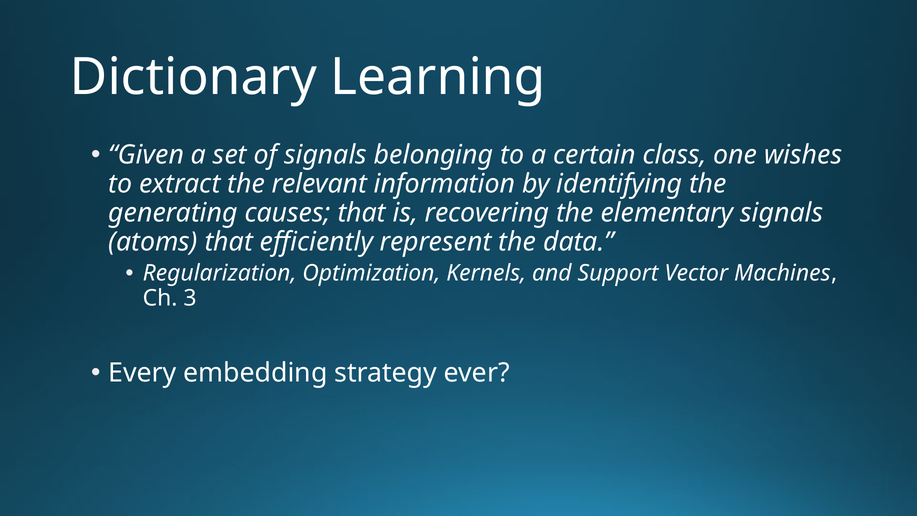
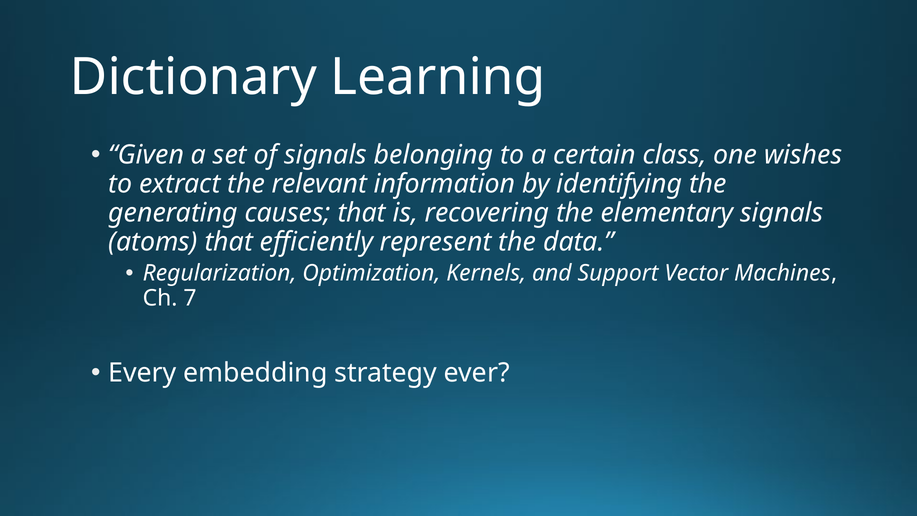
3: 3 -> 7
